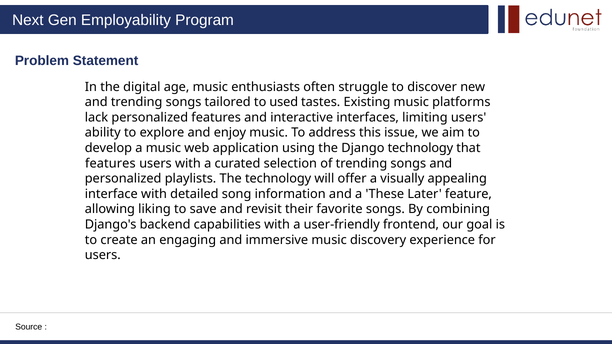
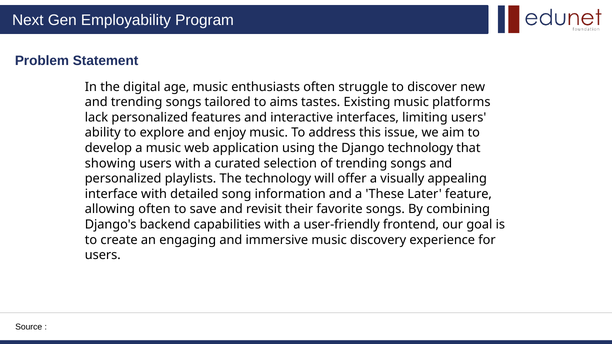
used: used -> aims
features at (110, 163): features -> showing
allowing liking: liking -> often
